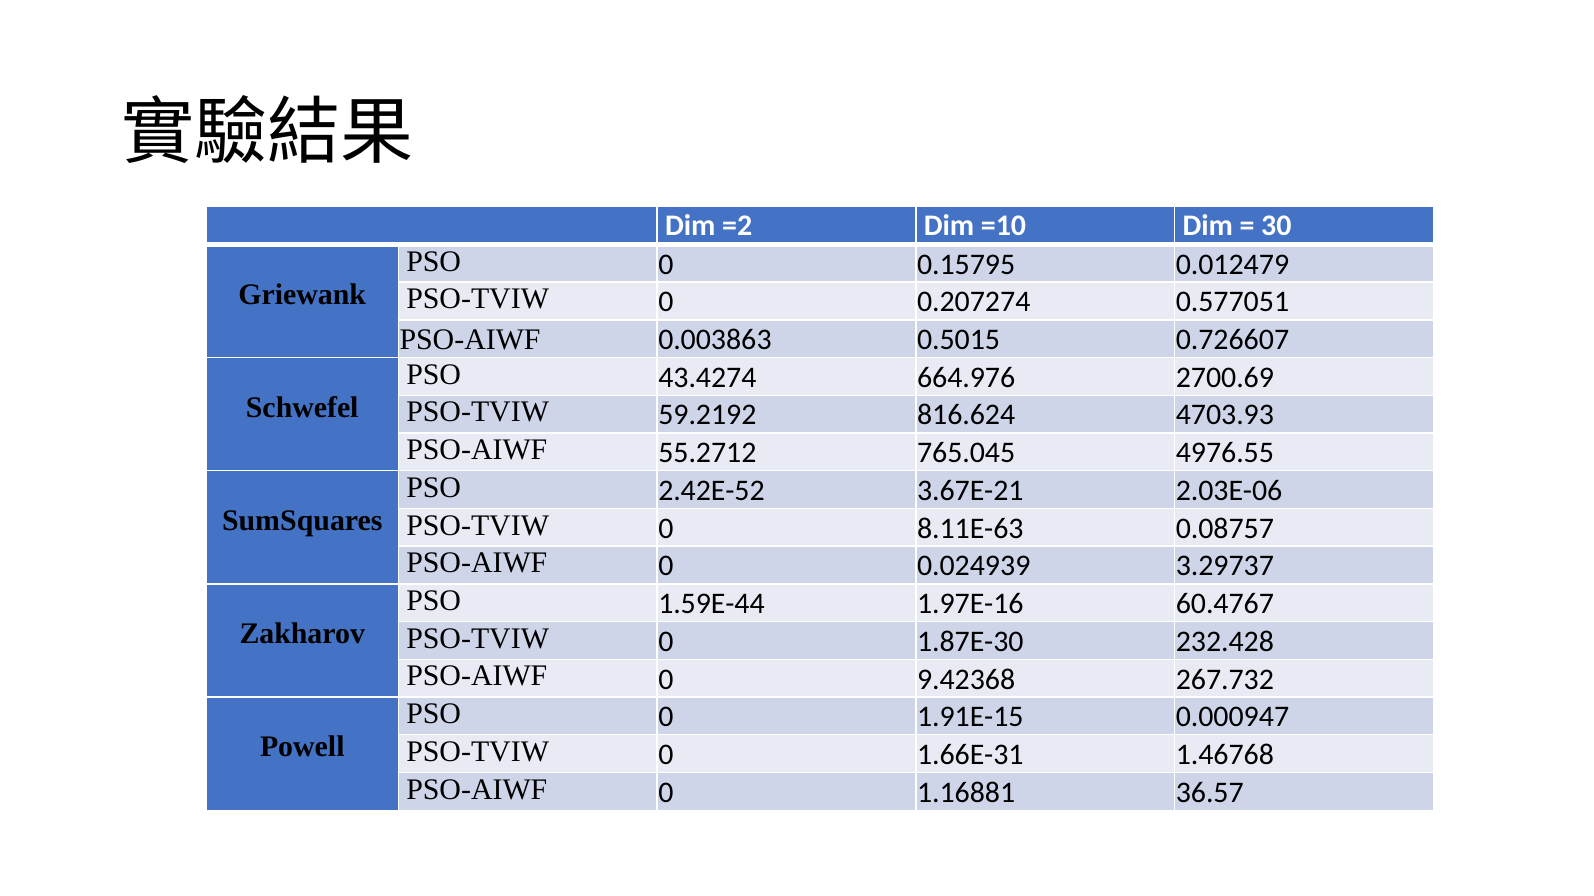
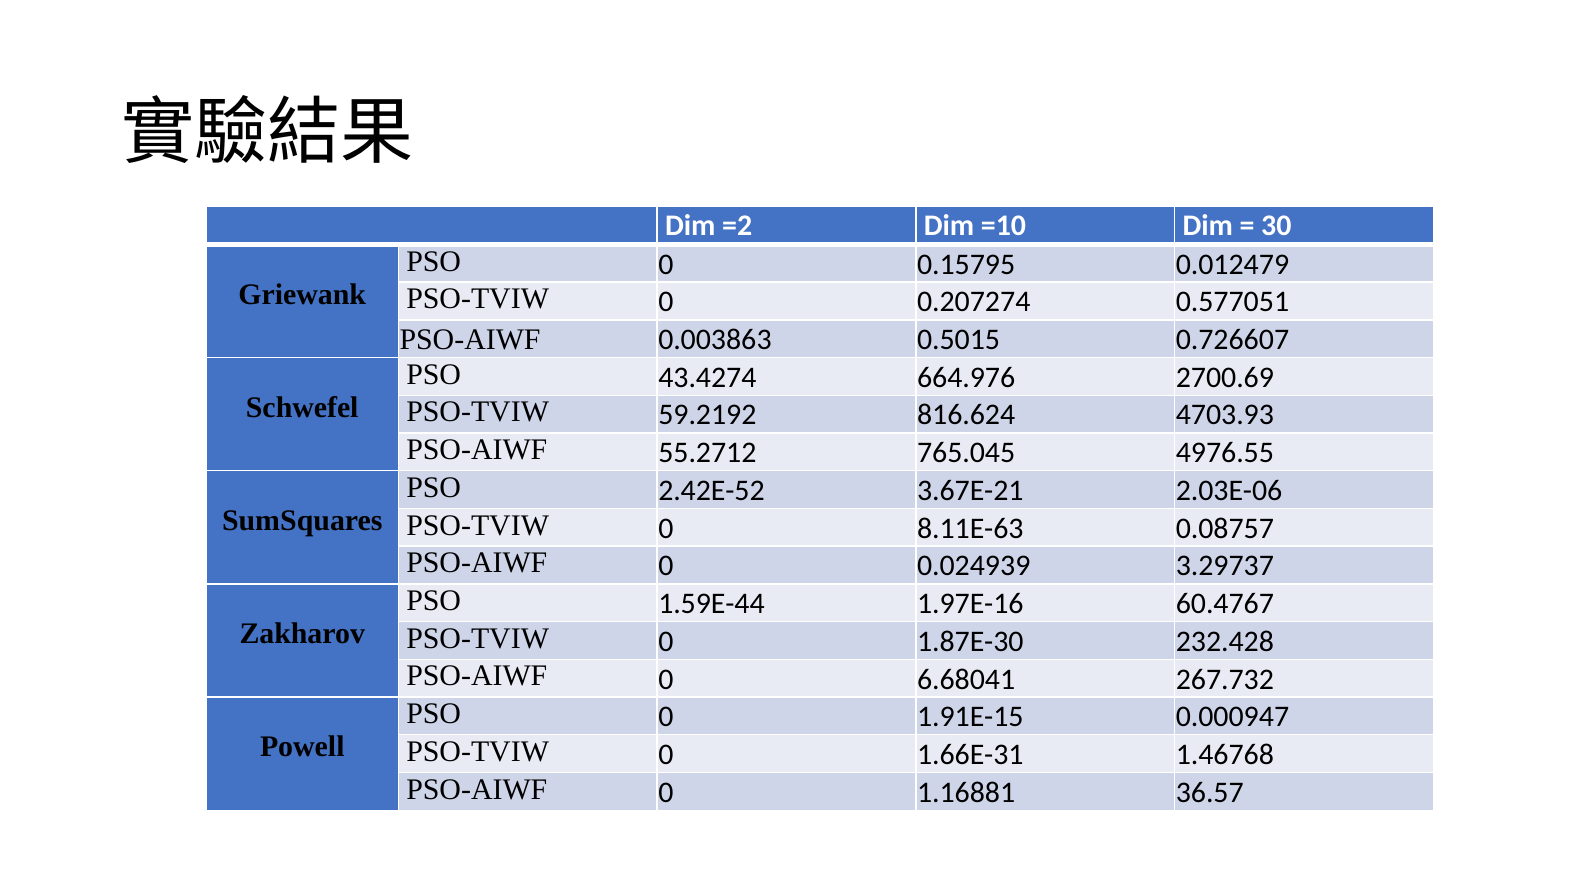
9.42368: 9.42368 -> 6.68041
